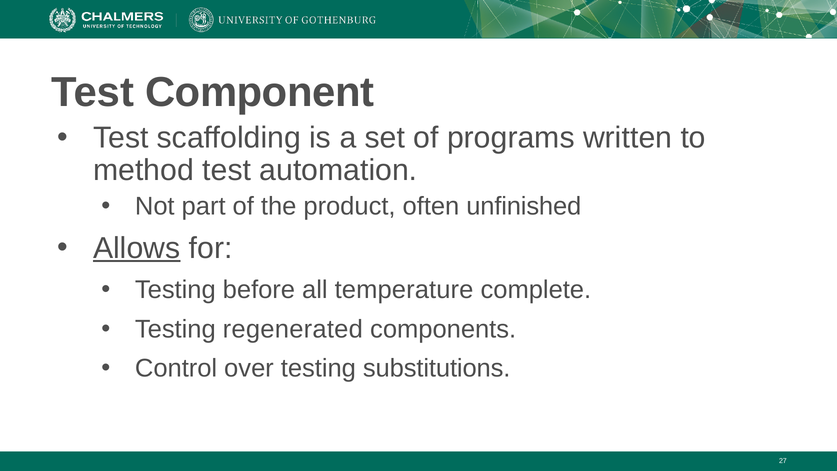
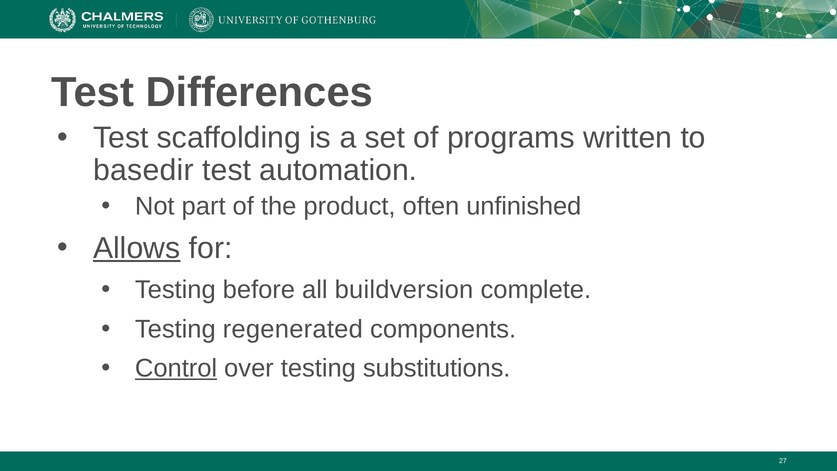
Component: Component -> Differences
method: method -> basedir
temperature: temperature -> buildversion
Control underline: none -> present
